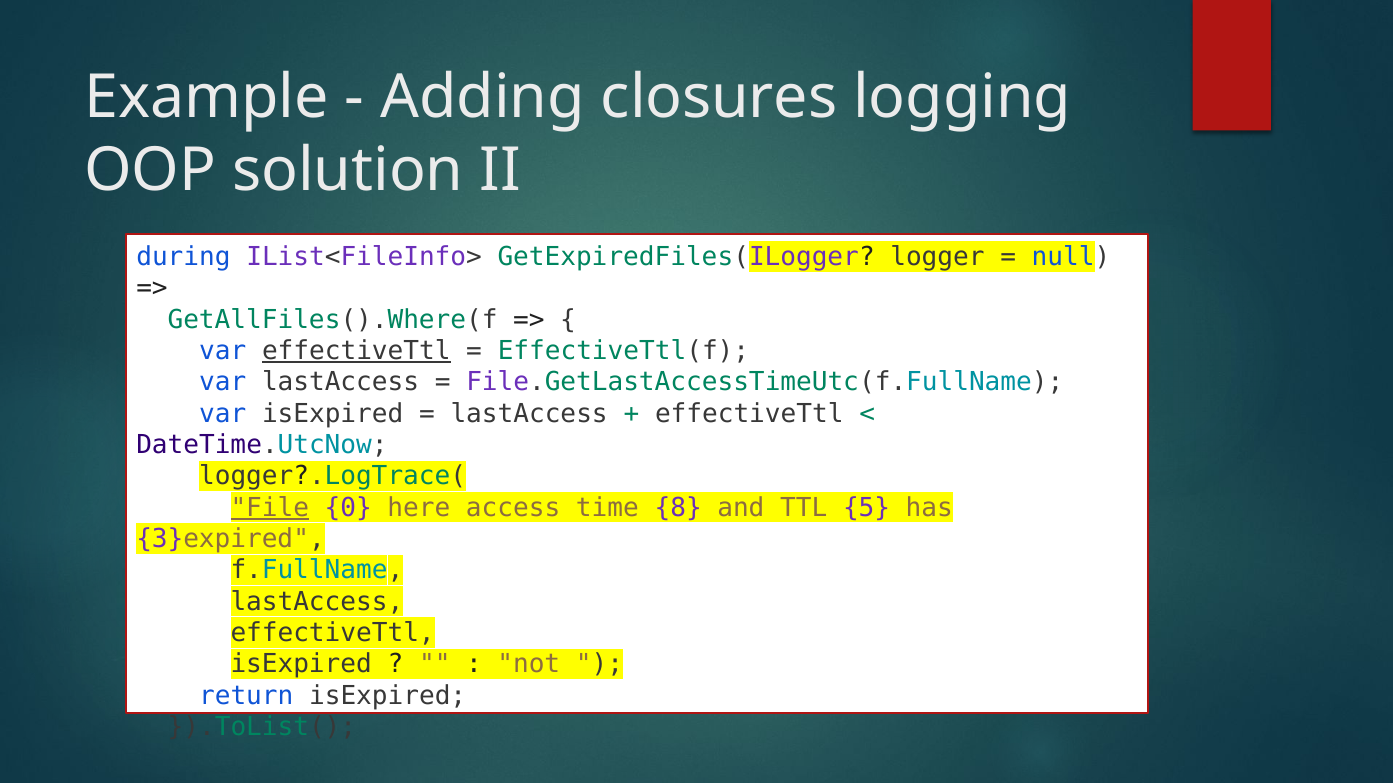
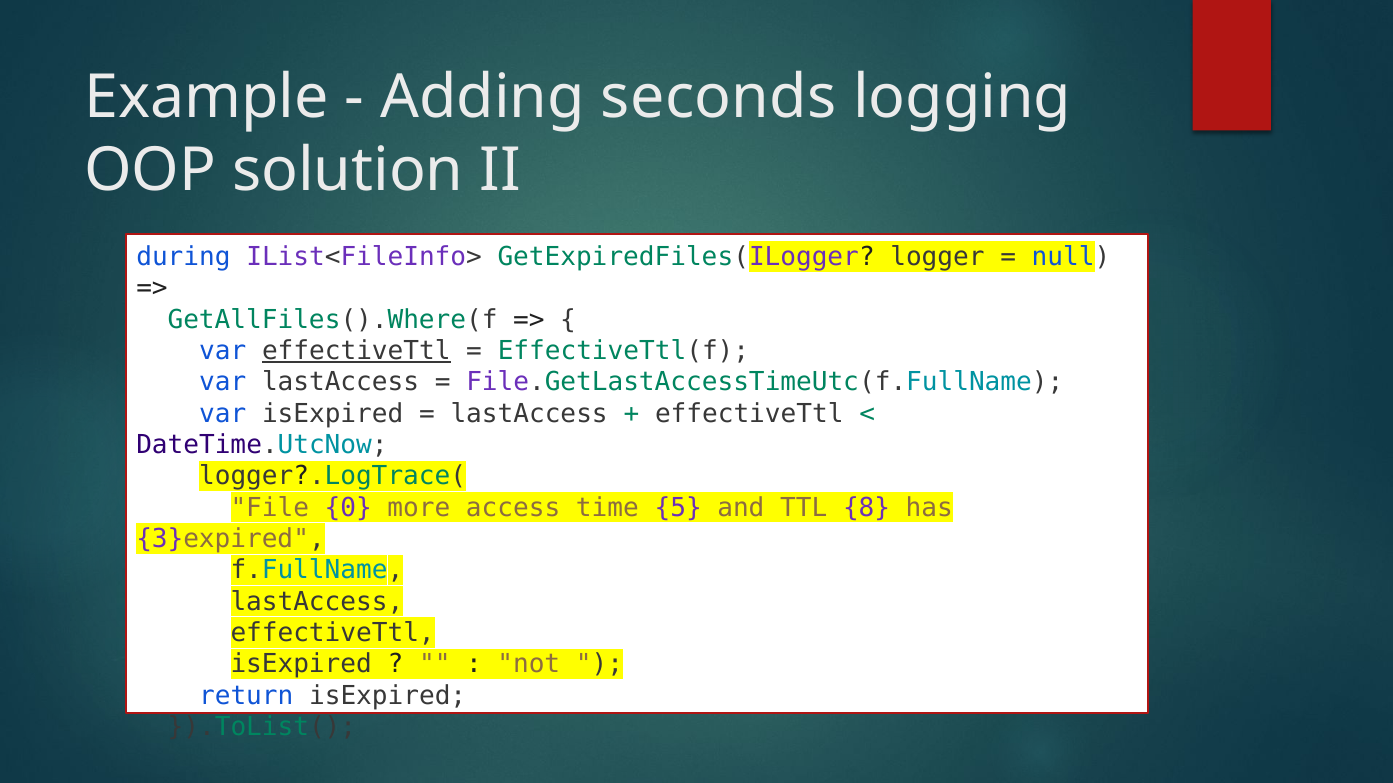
closures: closures -> seconds
File underline: present -> none
here: here -> more
8: 8 -> 5
5: 5 -> 8
